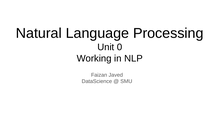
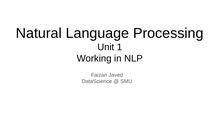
0: 0 -> 1
